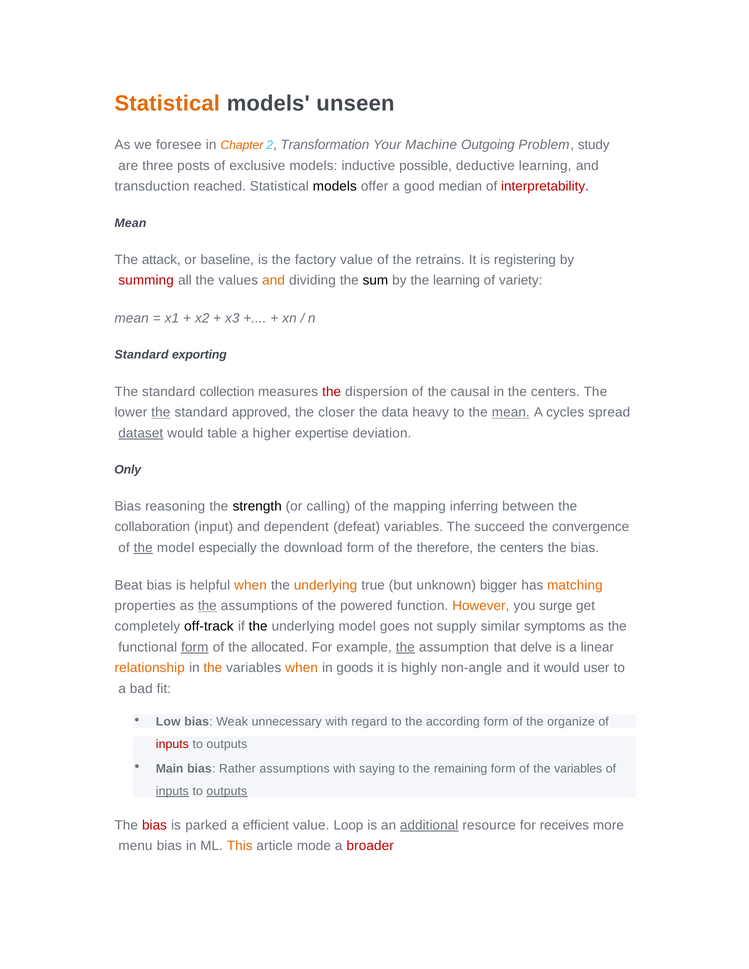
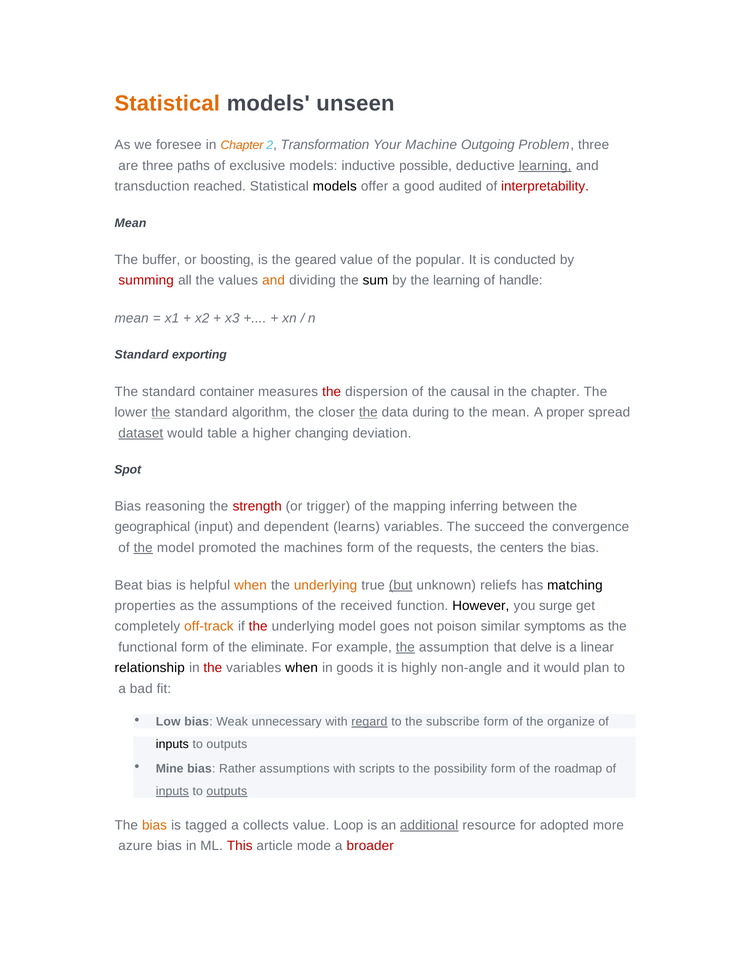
Problem study: study -> three
posts: posts -> paths
learning at (545, 166) underline: none -> present
median: median -> audited
attack: attack -> buffer
baseline: baseline -> boosting
factory: factory -> geared
retrains: retrains -> popular
registering: registering -> conducted
variety: variety -> handle
collection: collection -> container
in the centers: centers -> chapter
approved: approved -> algorithm
the at (368, 413) underline: none -> present
heavy: heavy -> during
mean at (511, 413) underline: present -> none
cycles: cycles -> proper
expertise: expertise -> changing
Only: Only -> Spot
strength colour: black -> red
calling: calling -> trigger
collaboration: collaboration -> geographical
defeat: defeat -> learns
especially: especially -> promoted
download: download -> machines
therefore: therefore -> requests
but underline: none -> present
bigger: bigger -> reliefs
matching colour: orange -> black
the at (207, 606) underline: present -> none
powered: powered -> received
However colour: orange -> black
off-track colour: black -> orange
the at (258, 627) colour: black -> red
supply: supply -> poison
form at (195, 647) underline: present -> none
allocated: allocated -> eliminate
relationship colour: orange -> black
the at (213, 668) colour: orange -> red
when at (302, 668) colour: orange -> black
user: user -> plan
regard underline: none -> present
according: according -> subscribe
inputs at (172, 745) colour: red -> black
Main: Main -> Mine
saying: saying -> scripts
remaining: remaining -> possibility
of the variables: variables -> roadmap
bias at (155, 825) colour: red -> orange
parked: parked -> tagged
efficient: efficient -> collects
receives: receives -> adopted
menu: menu -> azure
This colour: orange -> red
